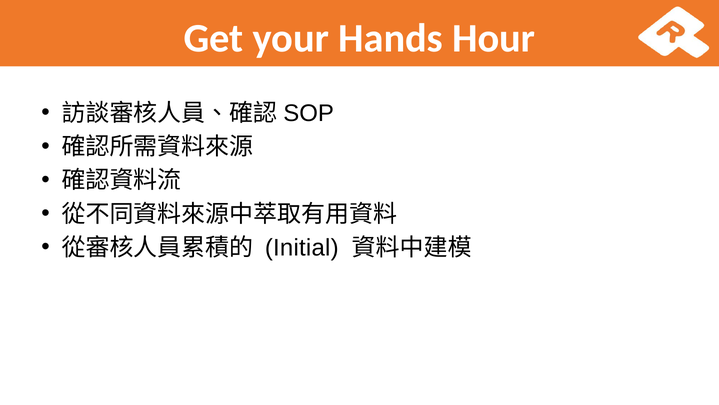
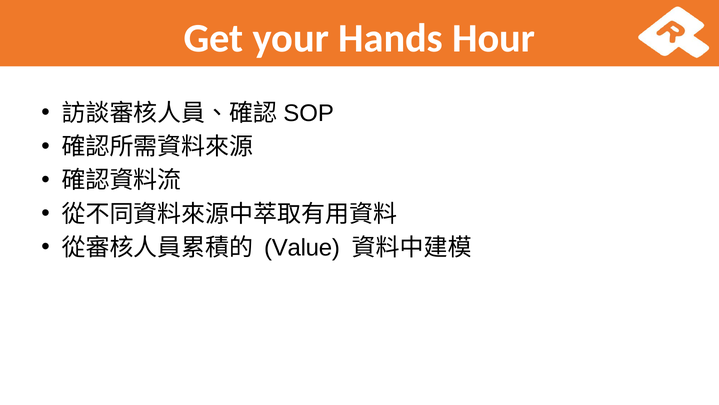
Initial: Initial -> Value
